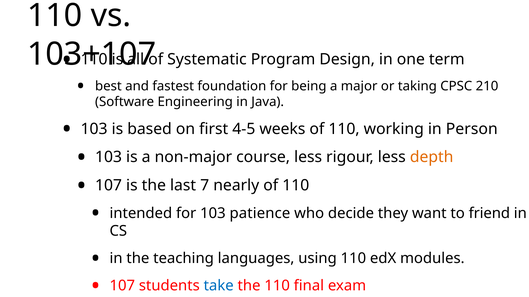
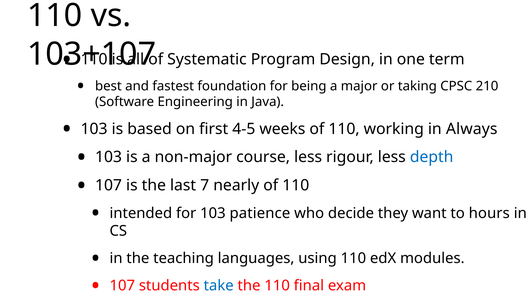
Person: Person -> Always
depth colour: orange -> blue
friend: friend -> hours
